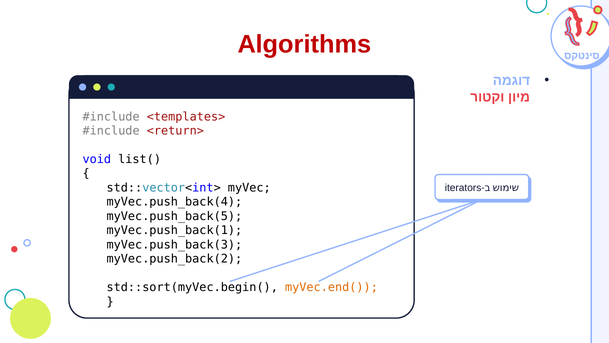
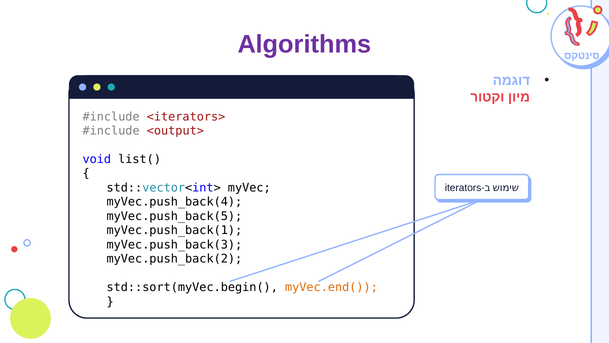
Algorithms colour: red -> purple
<templates>: <templates> -> <iterators>
<return>: <return> -> <output>
